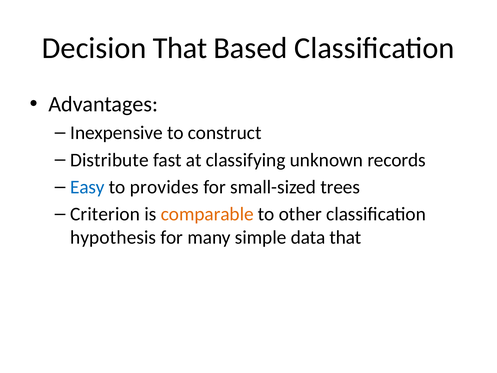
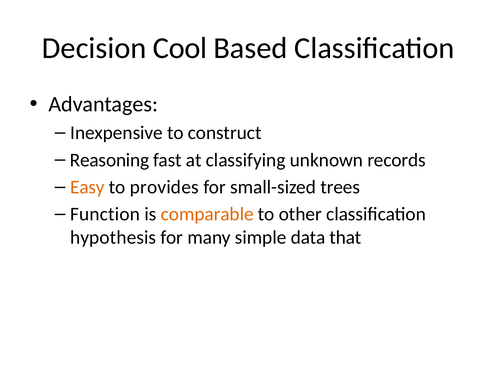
Decision That: That -> Cool
Distribute: Distribute -> Reasoning
Easy colour: blue -> orange
Criterion: Criterion -> Function
